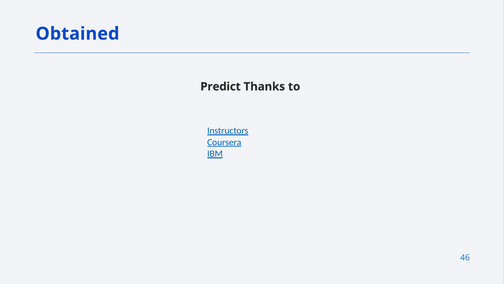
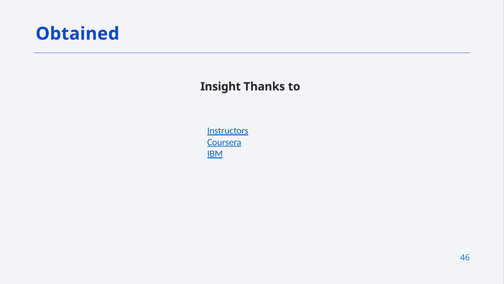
Predict: Predict -> Insight
